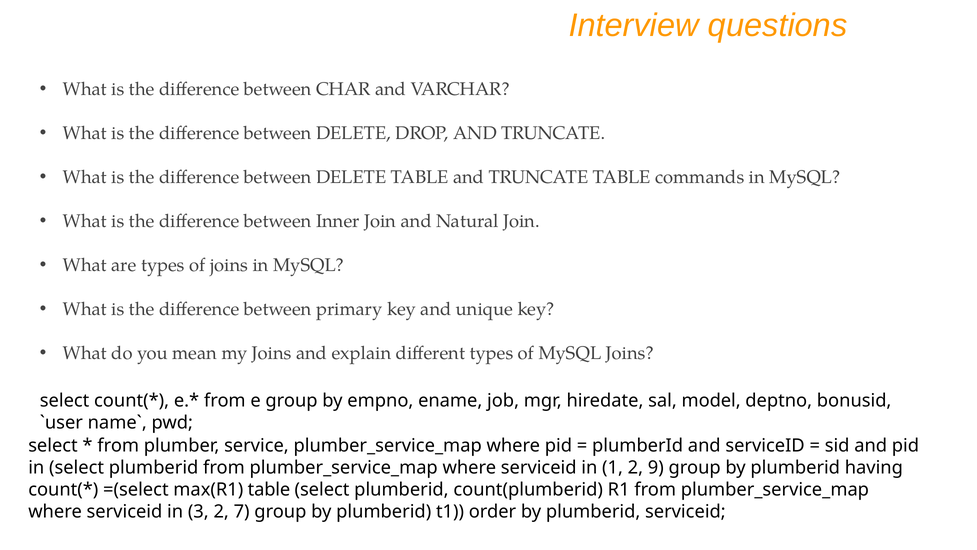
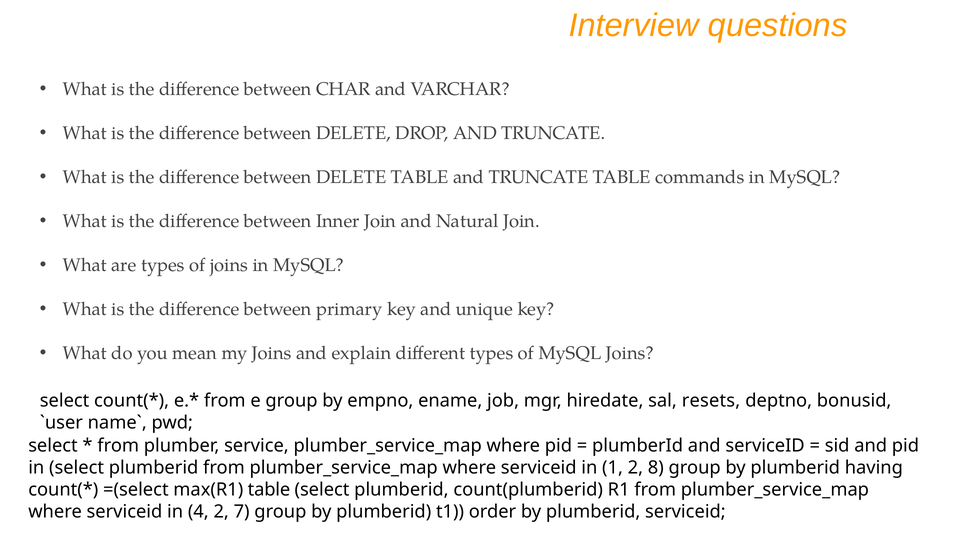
model: model -> resets
9: 9 -> 8
3: 3 -> 4
